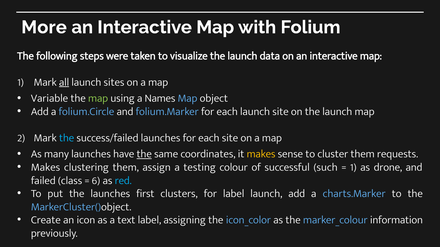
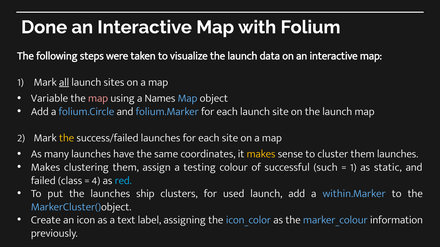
More: More -> Done
map at (98, 99) colour: light green -> pink
the at (67, 138) colour: light blue -> yellow
the at (144, 154) underline: present -> none
them requests: requests -> launches
drone: drone -> static
6: 6 -> 4
first: first -> ship
for label: label -> used
charts.Marker: charts.Marker -> within.Marker
